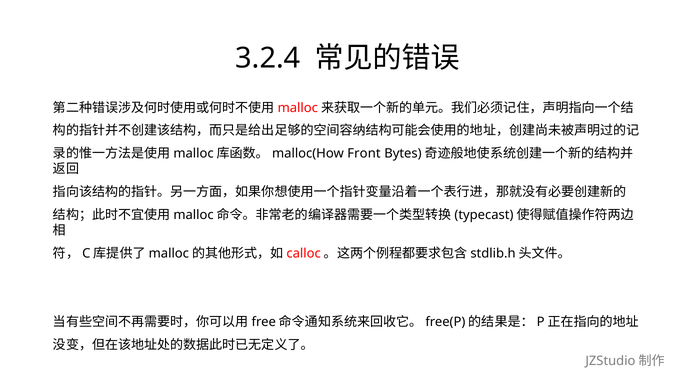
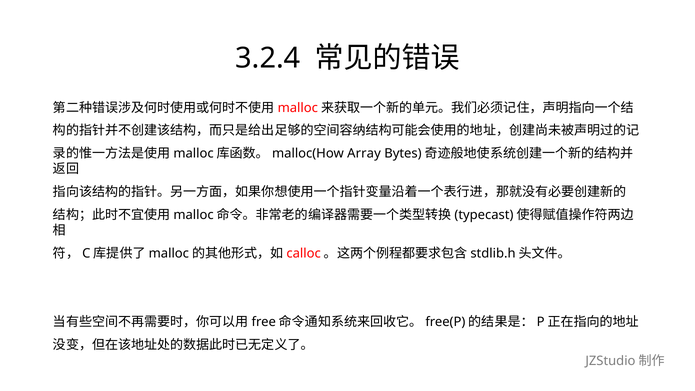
Front: Front -> Array
